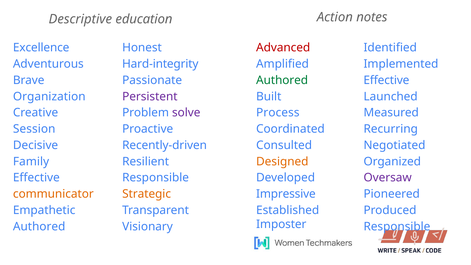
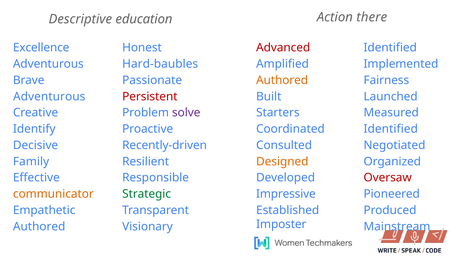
notes: notes -> there
Hard-integrity: Hard-integrity -> Hard-baubles
Authored at (282, 80) colour: green -> orange
Effective at (386, 80): Effective -> Fairness
Organization at (49, 96): Organization -> Adventurous
Persistent colour: purple -> red
Process: Process -> Starters
Session: Session -> Identify
Recurring at (391, 129): Recurring -> Identified
Oversaw colour: purple -> red
Strategic colour: orange -> green
Responsible at (397, 226): Responsible -> Mainstream
